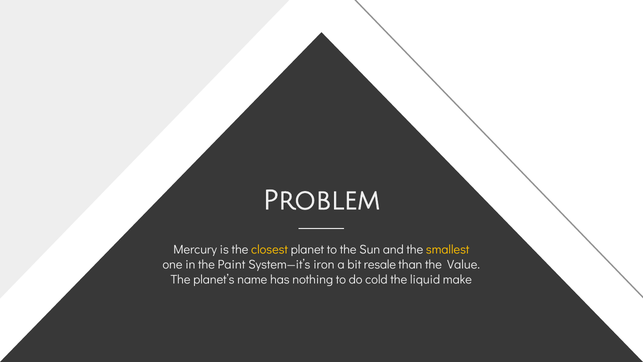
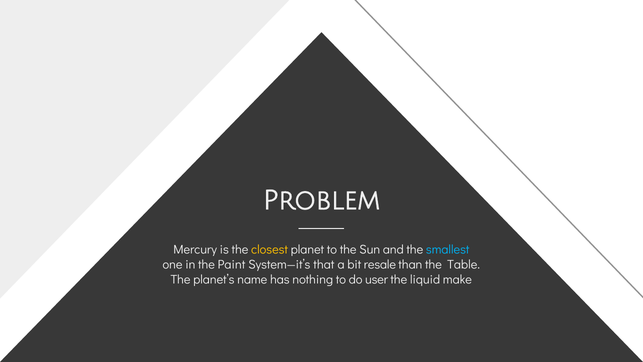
smallest colour: yellow -> light blue
iron: iron -> that
Value: Value -> Table
cold: cold -> user
